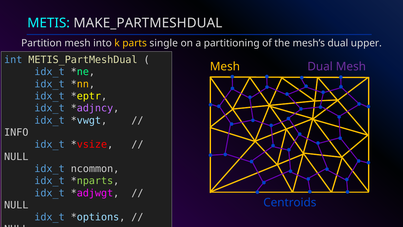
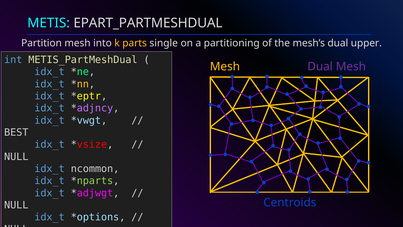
MAKE_PARTMESHDUAL: MAKE_PARTMESHDUAL -> EPART_PARTMESHDUAL
INFO: INFO -> BEST
